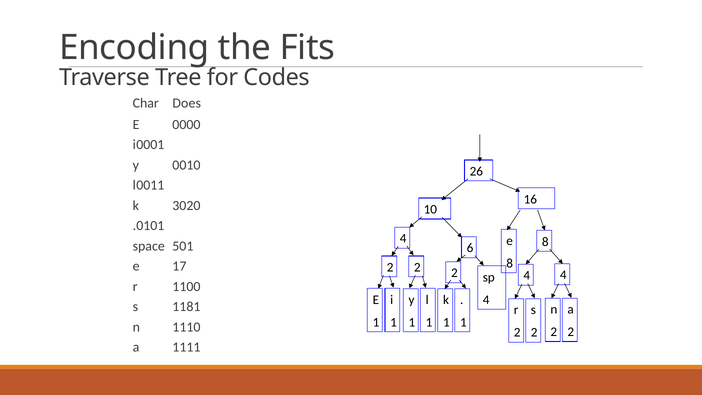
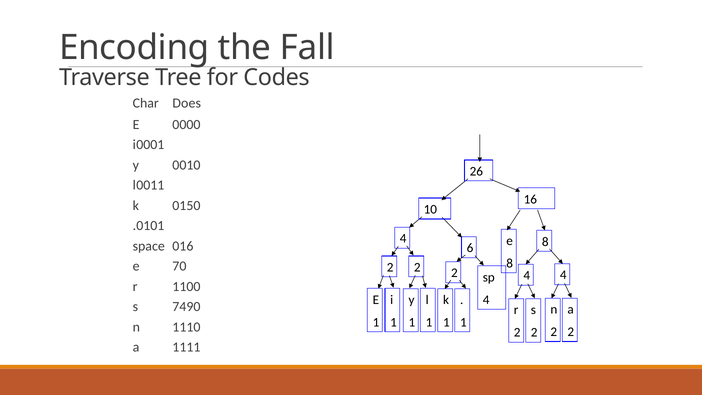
Fits: Fits -> Fall
3020: 3020 -> 0150
501: 501 -> 016
17: 17 -> 70
1181: 1181 -> 7490
